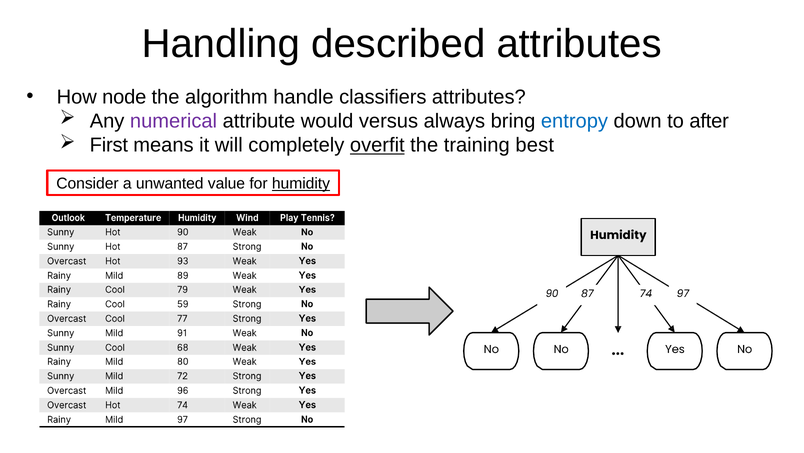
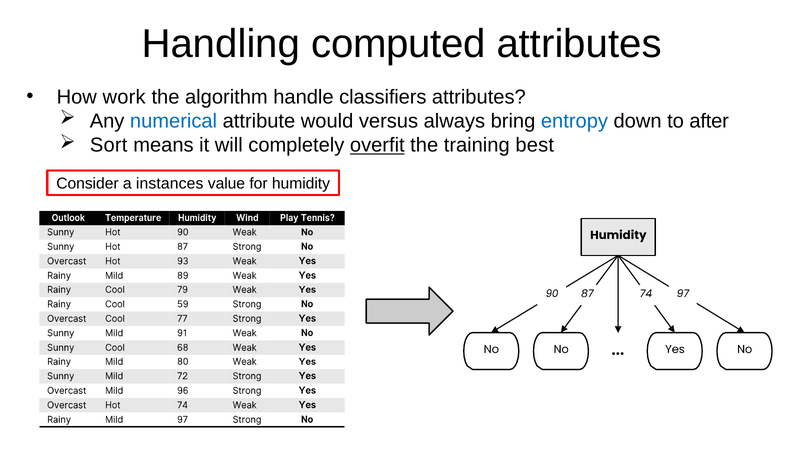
described: described -> computed
node: node -> work
numerical colour: purple -> blue
First: First -> Sort
unwanted: unwanted -> instances
humidity underline: present -> none
